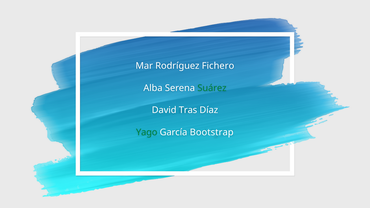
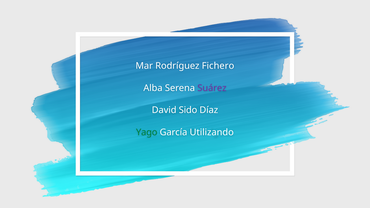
Suárez colour: green -> purple
Tras: Tras -> Sido
Bootstrap: Bootstrap -> Utilizando
